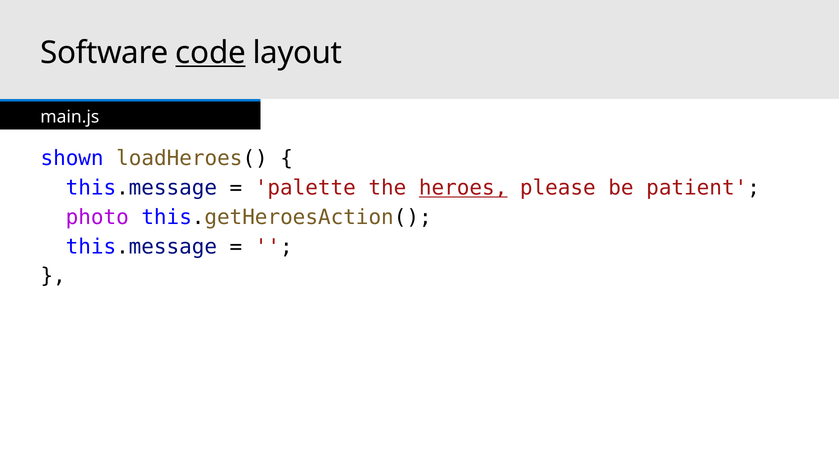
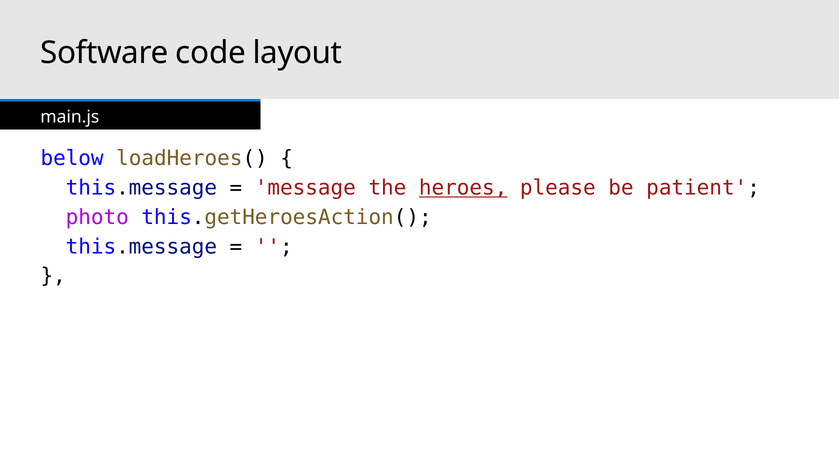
code underline: present -> none
shown: shown -> below
palette: palette -> message
